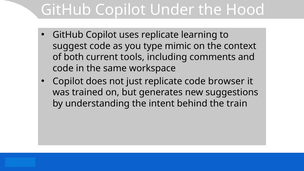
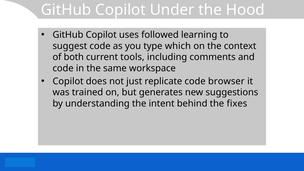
uses replicate: replicate -> followed
mimic: mimic -> which
train: train -> fixes
